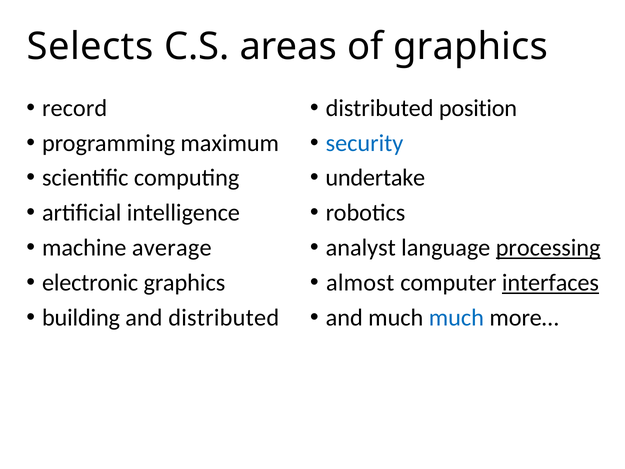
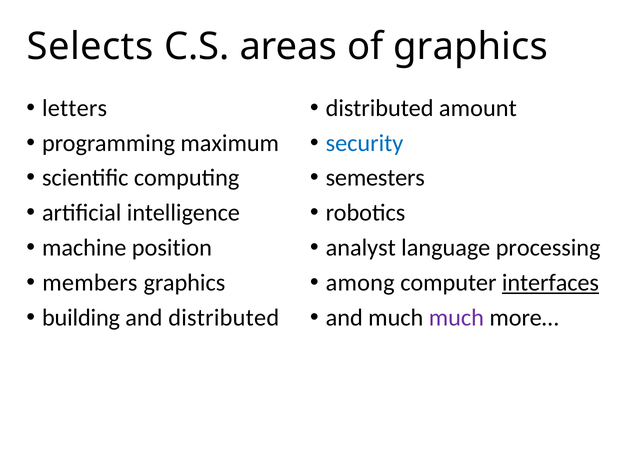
record: record -> letters
position: position -> amount
undertake: undertake -> semesters
average: average -> position
processing underline: present -> none
electronic: electronic -> members
almost: almost -> among
much at (456, 317) colour: blue -> purple
